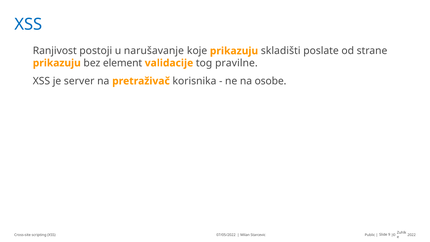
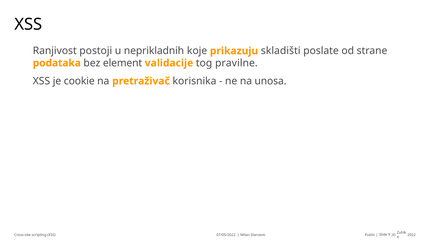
XSS at (28, 24) colour: blue -> black
narušavanje: narušavanje -> neprikladnih
prikazuju at (57, 63): prikazuju -> podataka
server: server -> cookie
osobe: osobe -> unosa
